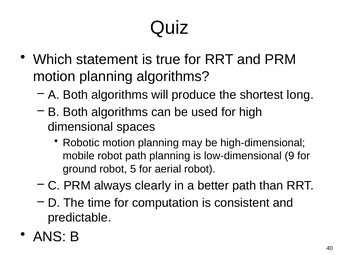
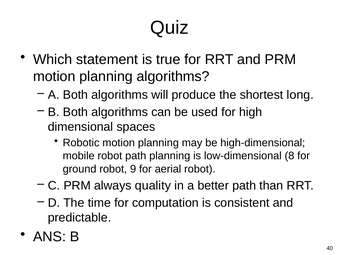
9: 9 -> 8
5: 5 -> 9
clearly: clearly -> quality
